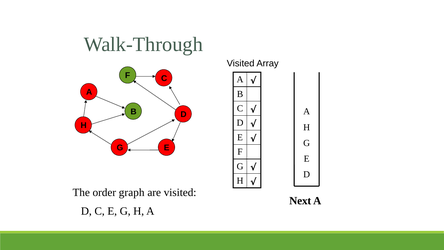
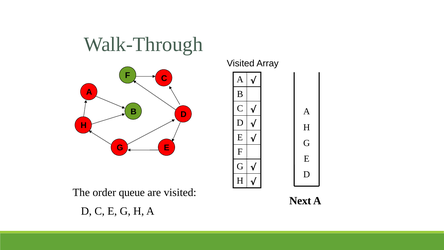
graph: graph -> queue
